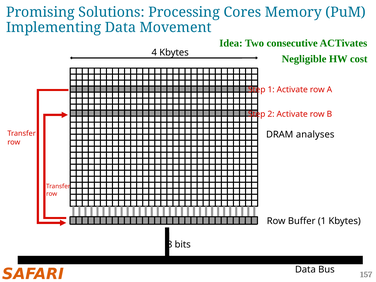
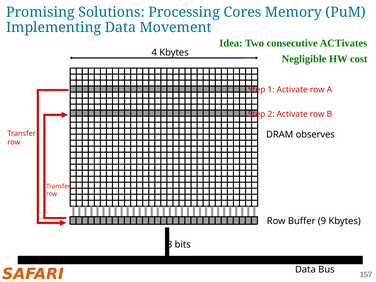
analyses: analyses -> observes
Buffer 1: 1 -> 9
